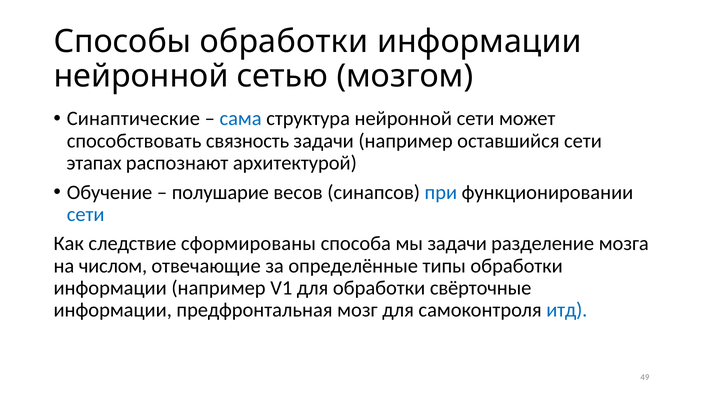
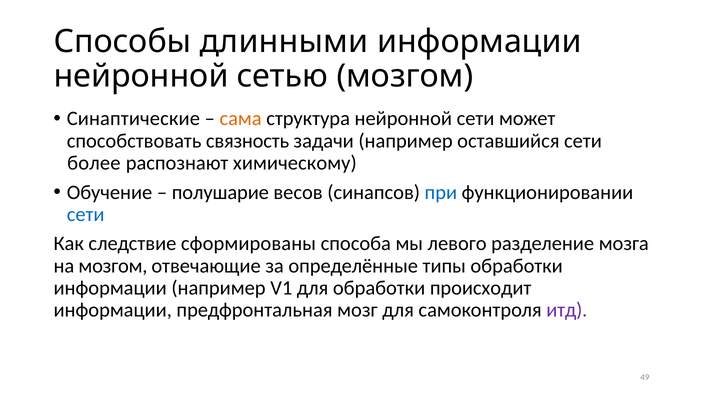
Способы обработки: обработки -> длинными
сама colour: blue -> orange
этапах: этапах -> более
архитектурой: архитектурой -> химическому
мы задачи: задачи -> левого
на числом: числом -> мозгом
свёрточные: свёрточные -> происходит
итд colour: blue -> purple
